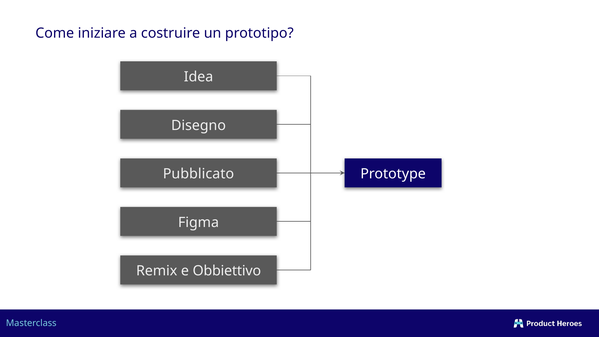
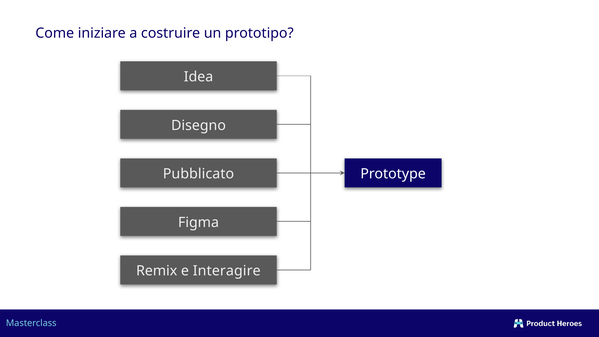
Obbiettivo: Obbiettivo -> Interagire
